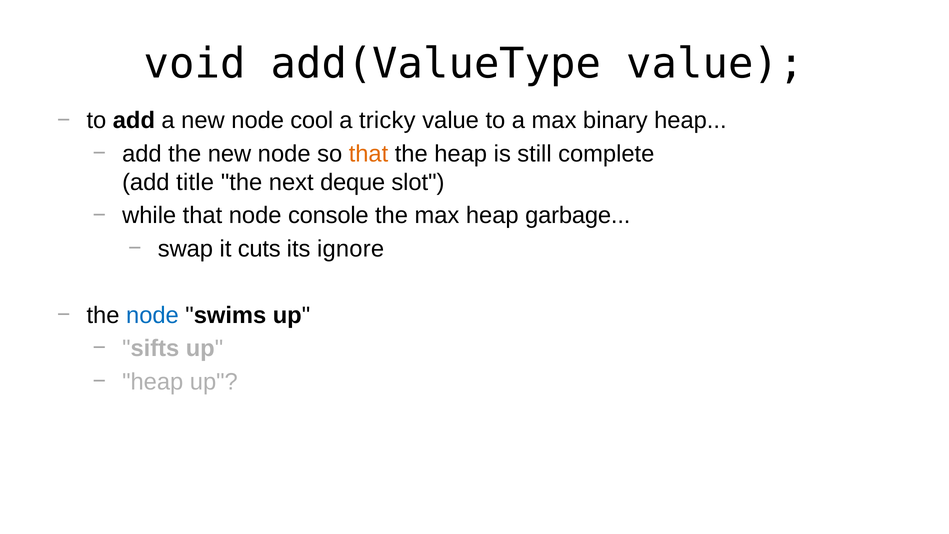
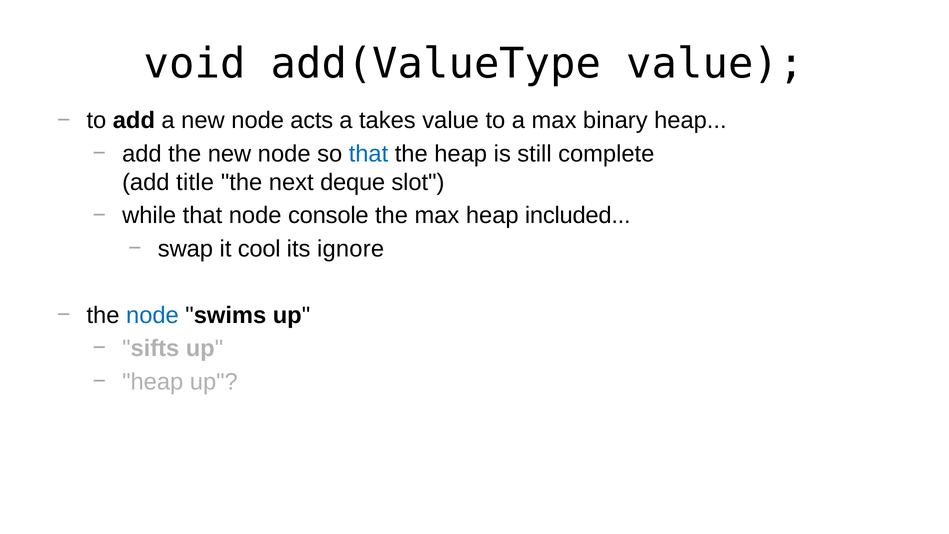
cool: cool -> acts
tricky: tricky -> takes
that at (368, 154) colour: orange -> blue
garbage: garbage -> included
cuts: cuts -> cool
